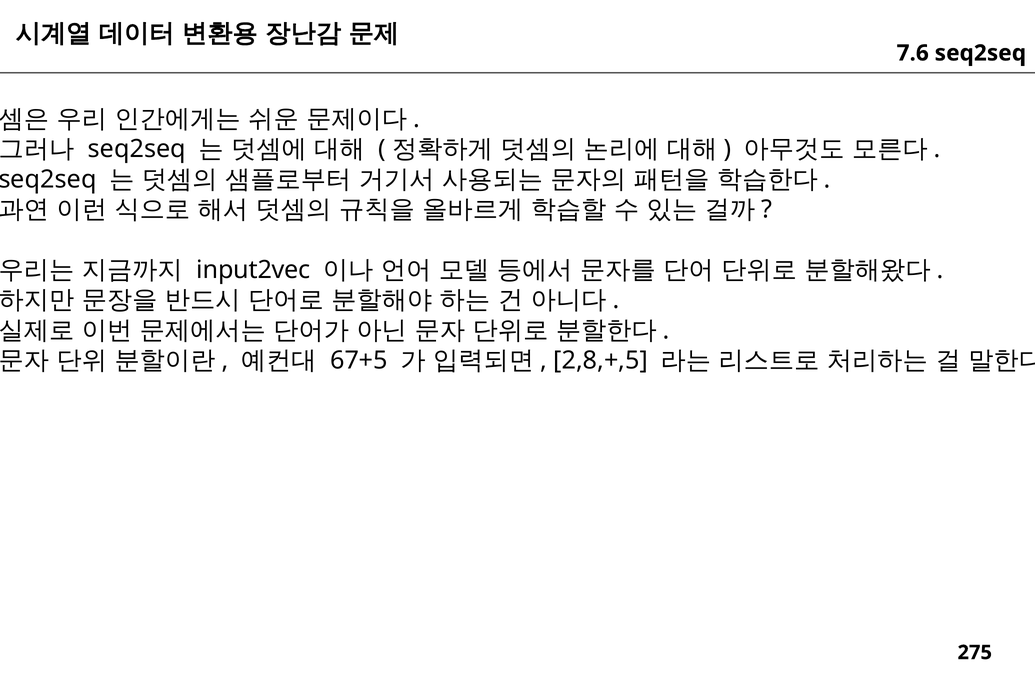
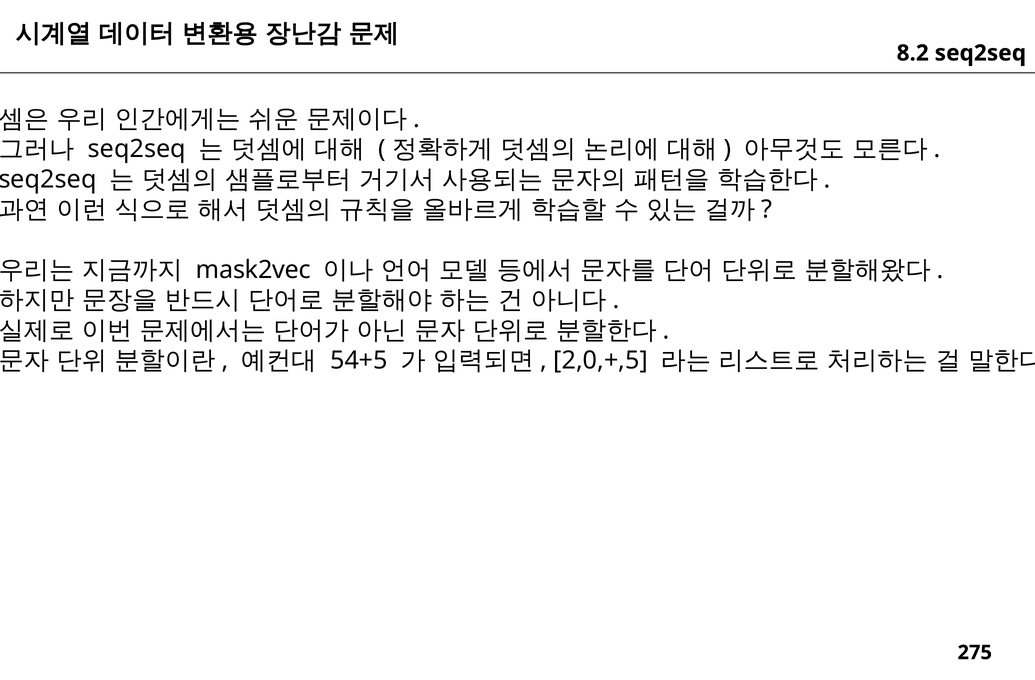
7.6: 7.6 -> 8.2
input2vec: input2vec -> mask2vec
67+5: 67+5 -> 54+5
2,8,+,5: 2,8,+,5 -> 2,0,+,5
